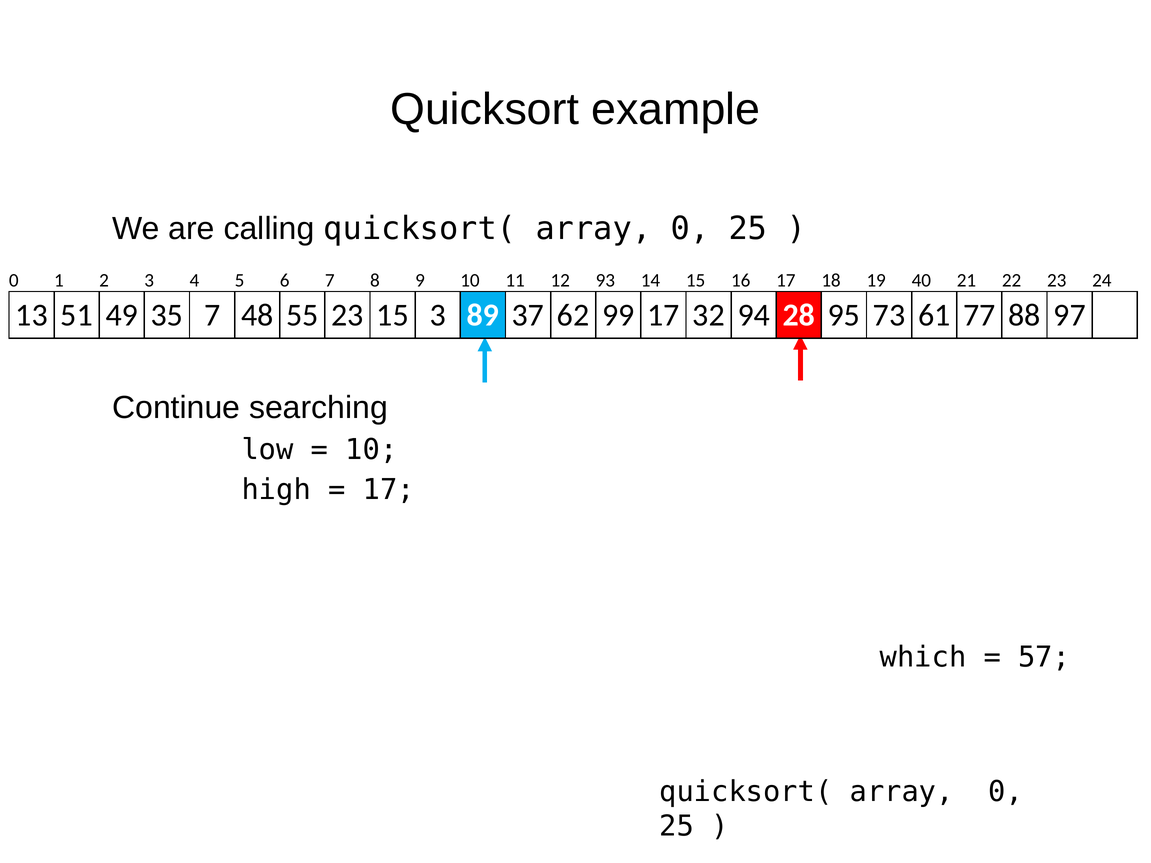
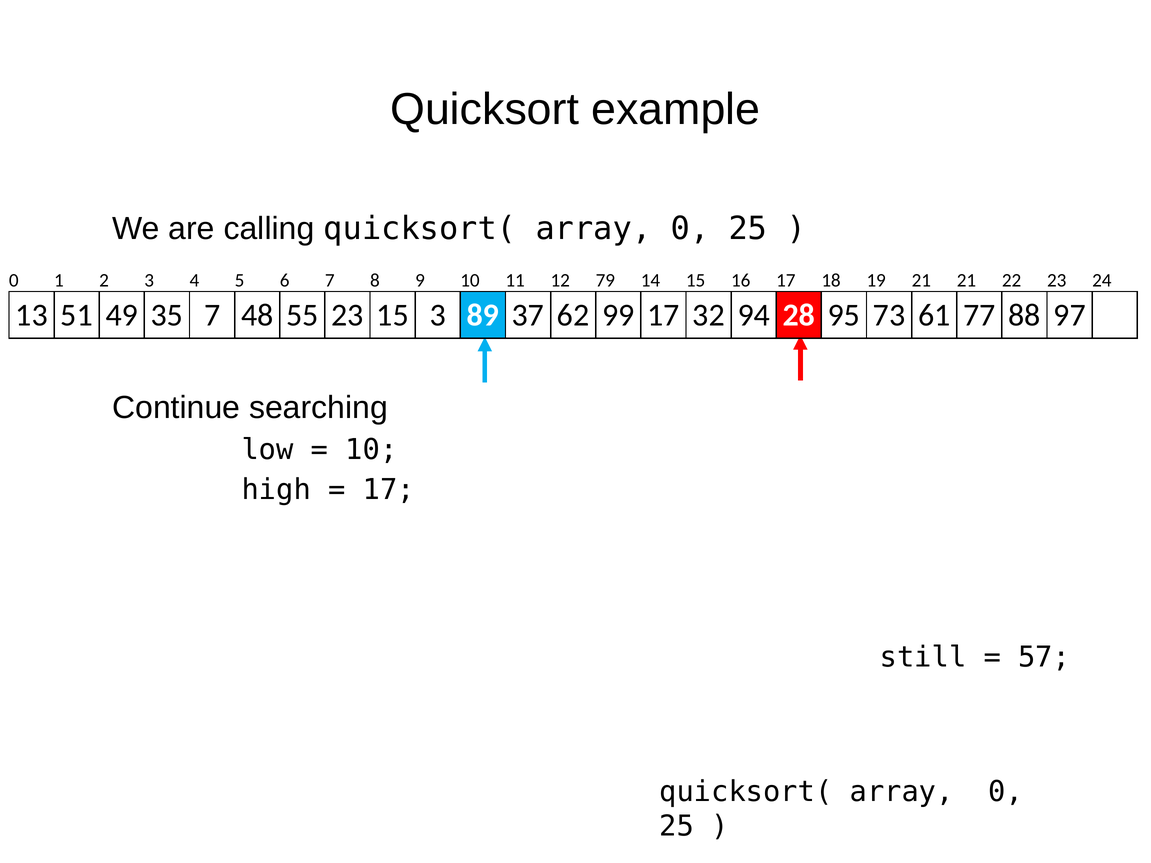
93: 93 -> 79
19 40: 40 -> 21
which: which -> still
